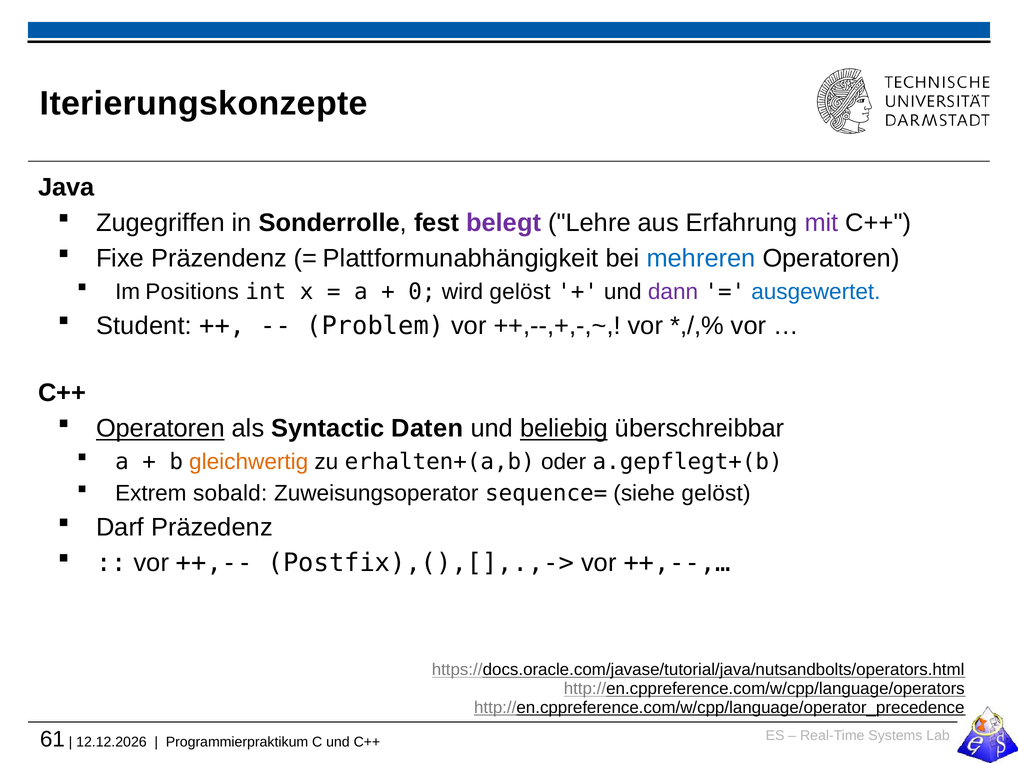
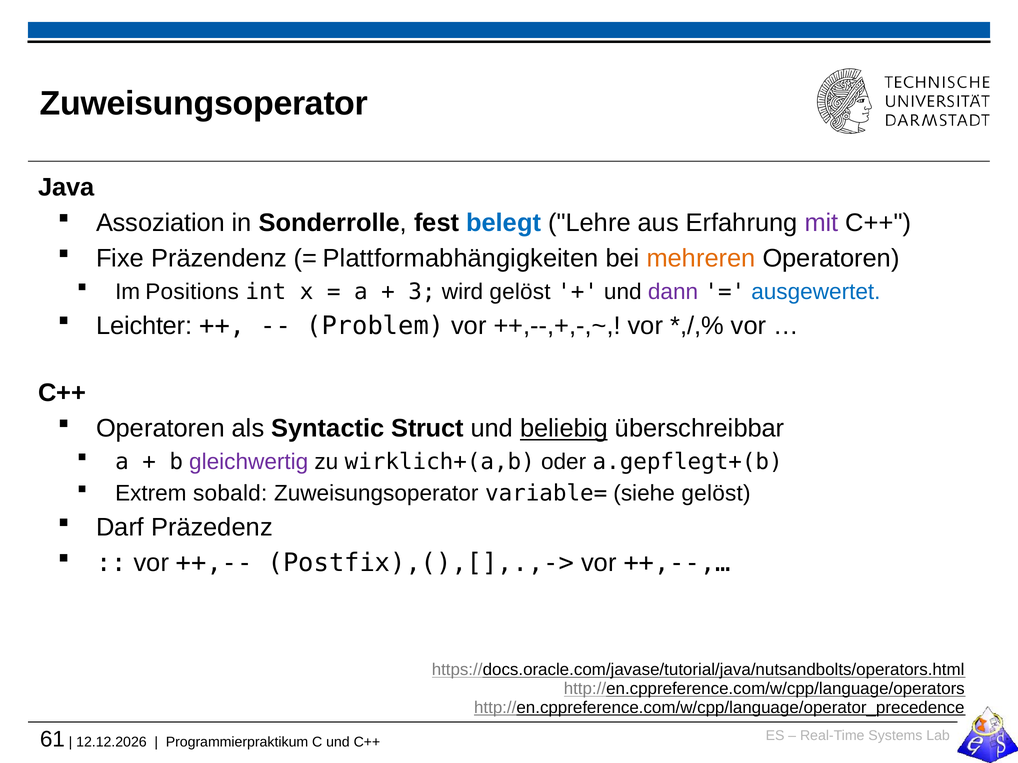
Iterierungskonzepte at (204, 103): Iterierungskonzepte -> Zuweisungsoperator
Zugegriffen: Zugegriffen -> Assoziation
belegt colour: purple -> blue
Plattformunabhängigkeit: Plattformunabhängigkeit -> Plattformabhängigkeiten
mehreren colour: blue -> orange
0: 0 -> 3
Student: Student -> Leichter
Operatoren at (160, 429) underline: present -> none
Daten: Daten -> Struct
gleichwertig colour: orange -> purple
erhalten+(a,b: erhalten+(a,b -> wirklich+(a,b
sequence=: sequence= -> variable=
